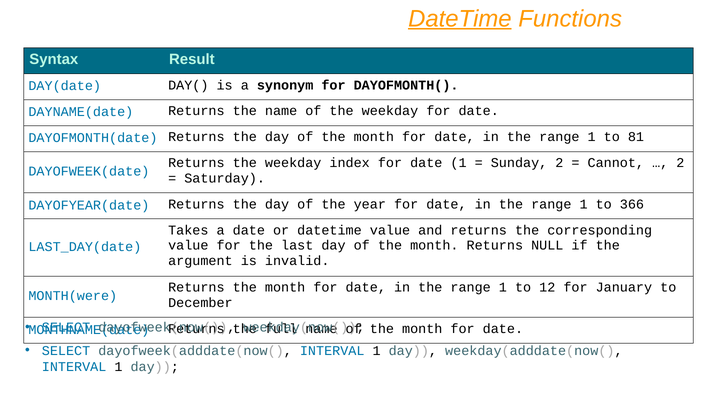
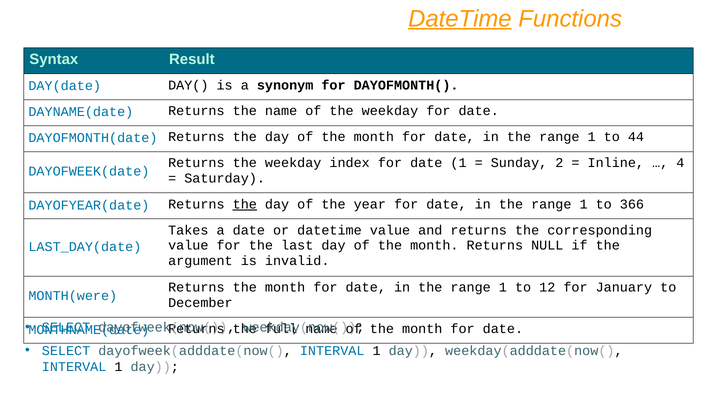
81: 81 -> 44
Cannot: Cannot -> Inline
2 at (680, 163): 2 -> 4
the at (245, 204) underline: none -> present
